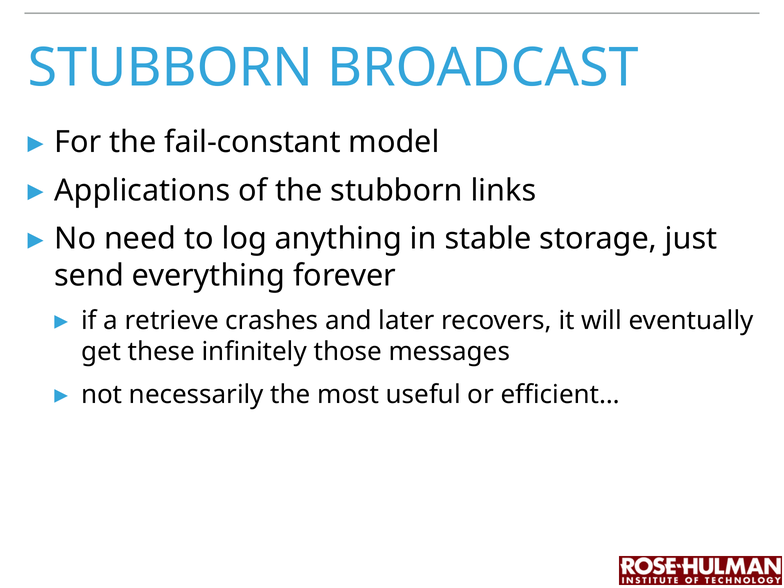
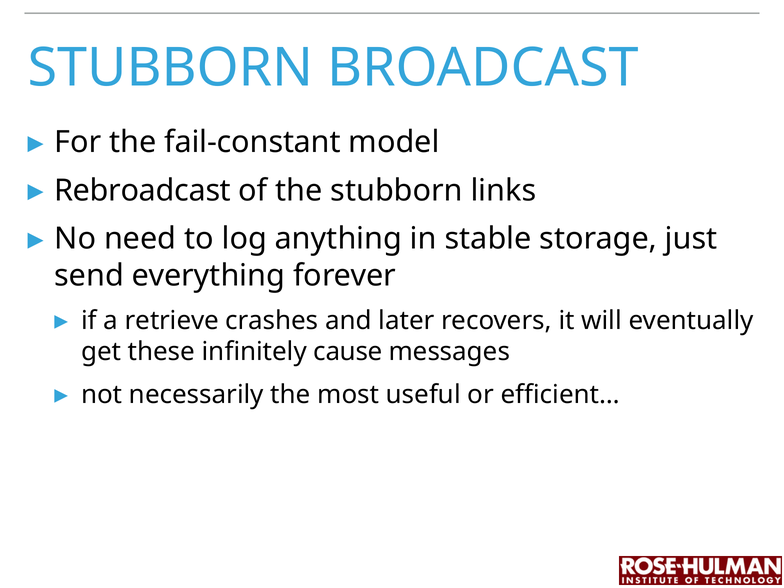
Applications: Applications -> Rebroadcast
those: those -> cause
